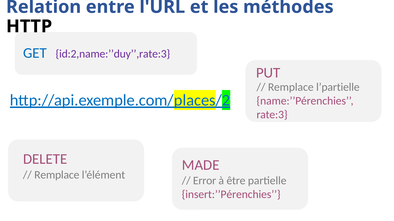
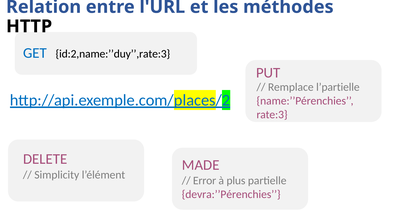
id:2,name:’’duy’’,rate:3 colour: purple -> black
Remplace at (57, 175): Remplace -> Simplicity
être: être -> plus
insert:’’Pérenchies: insert:’’Pérenchies -> devra:’’Pérenchies
